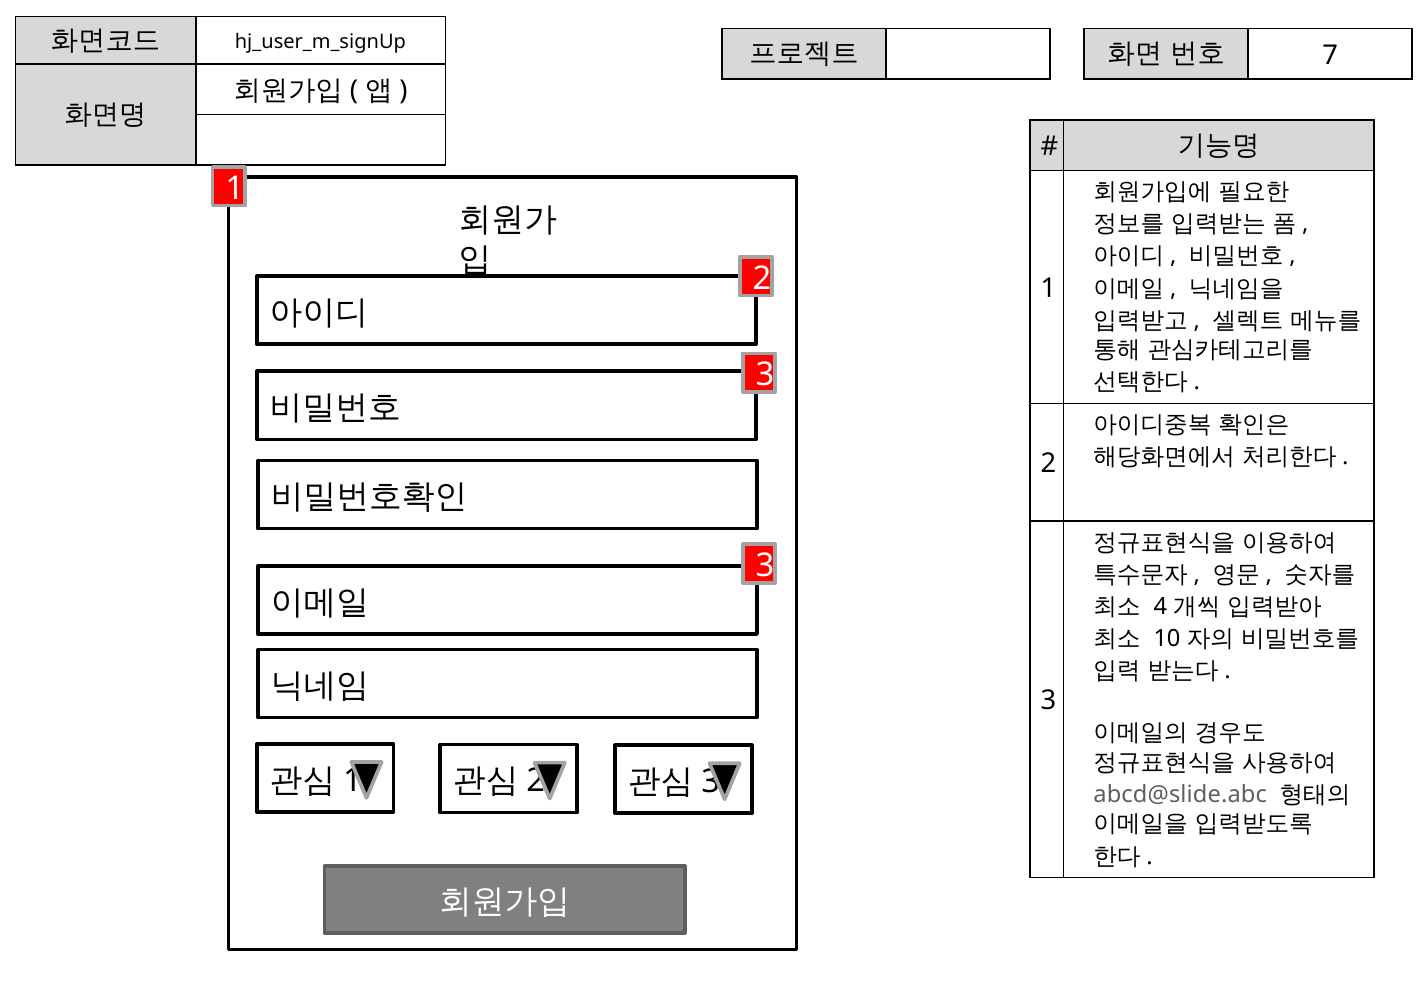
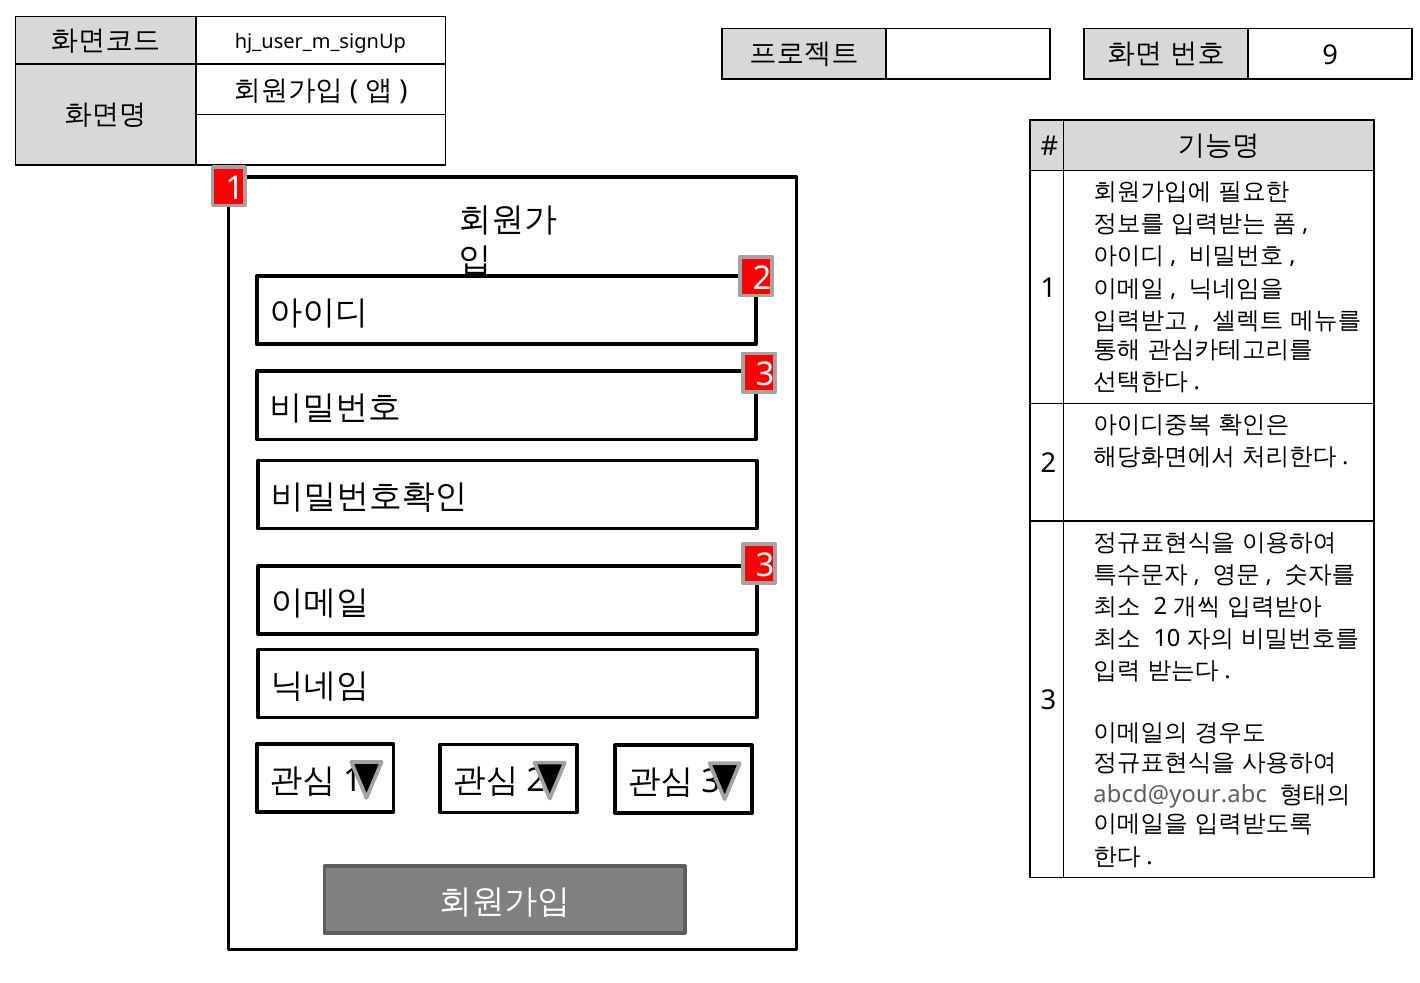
7: 7 -> 9
4 at (1160, 607): 4 -> 2
abcd@slide.abc: abcd@slide.abc -> abcd@your.abc
